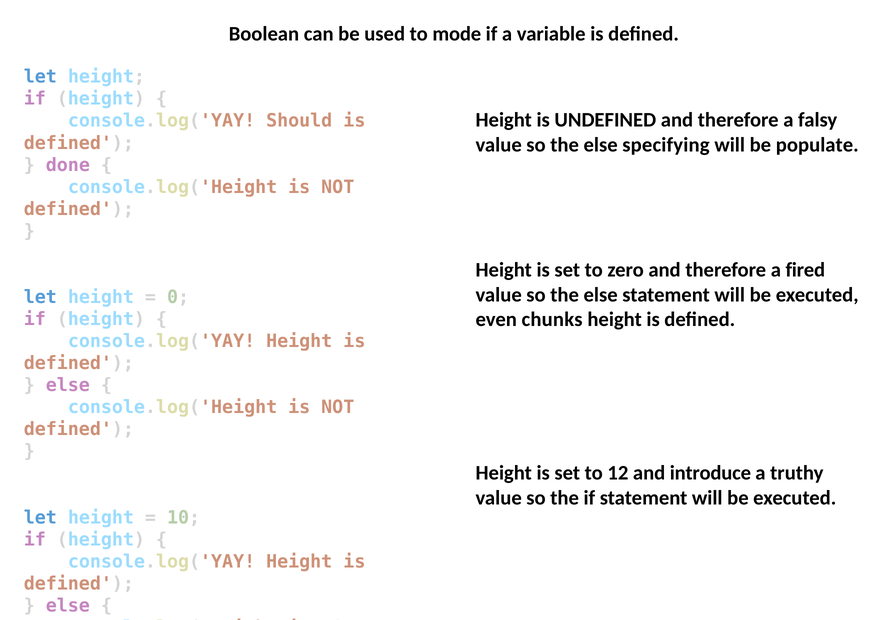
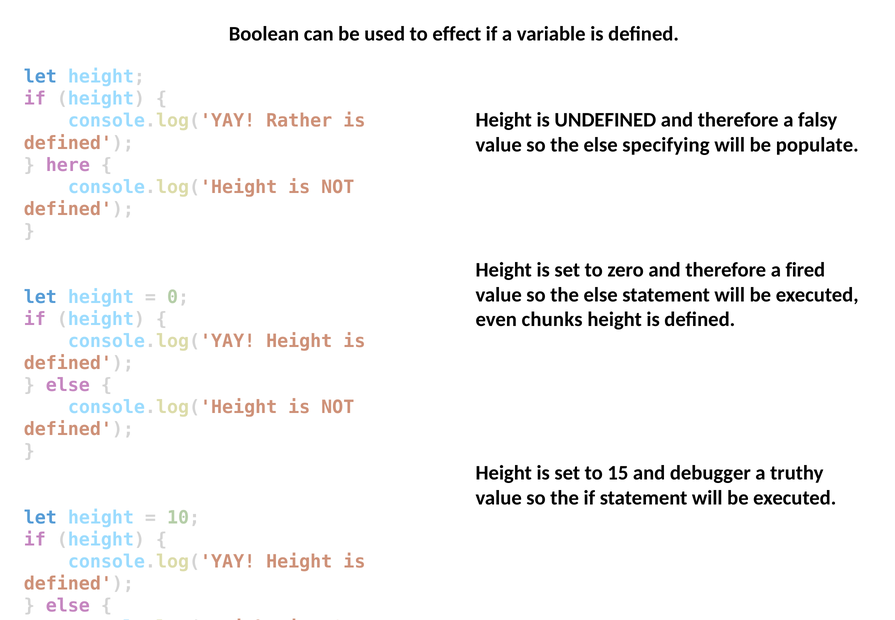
mode: mode -> effect
Should: Should -> Rather
done: done -> here
12: 12 -> 15
introduce: introduce -> debugger
